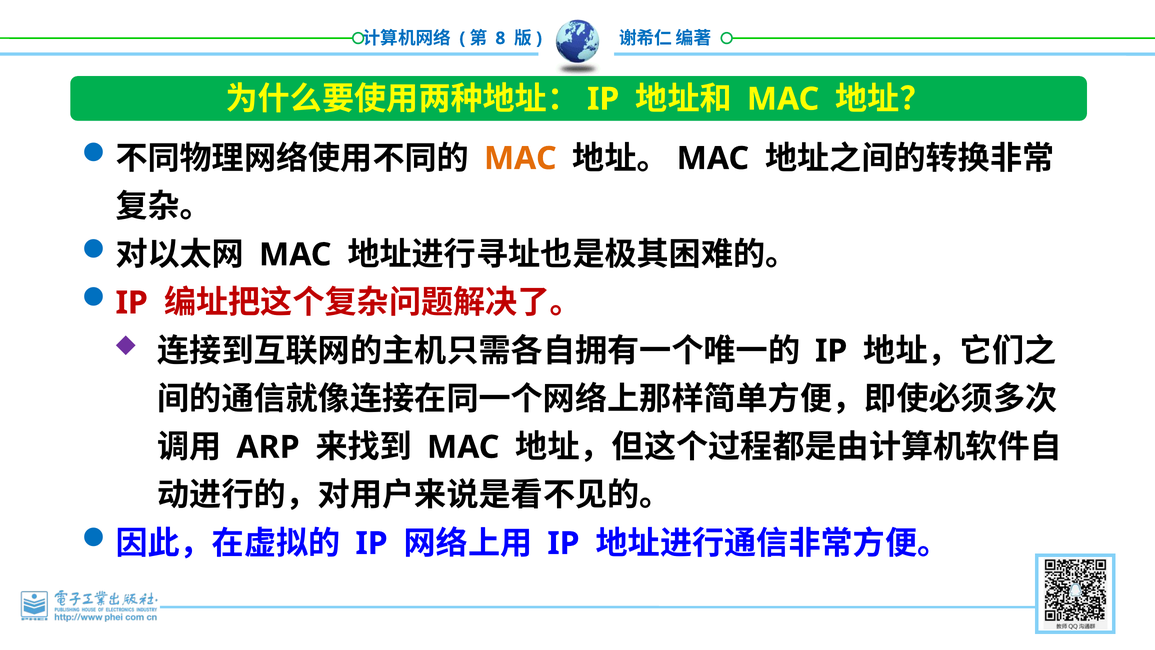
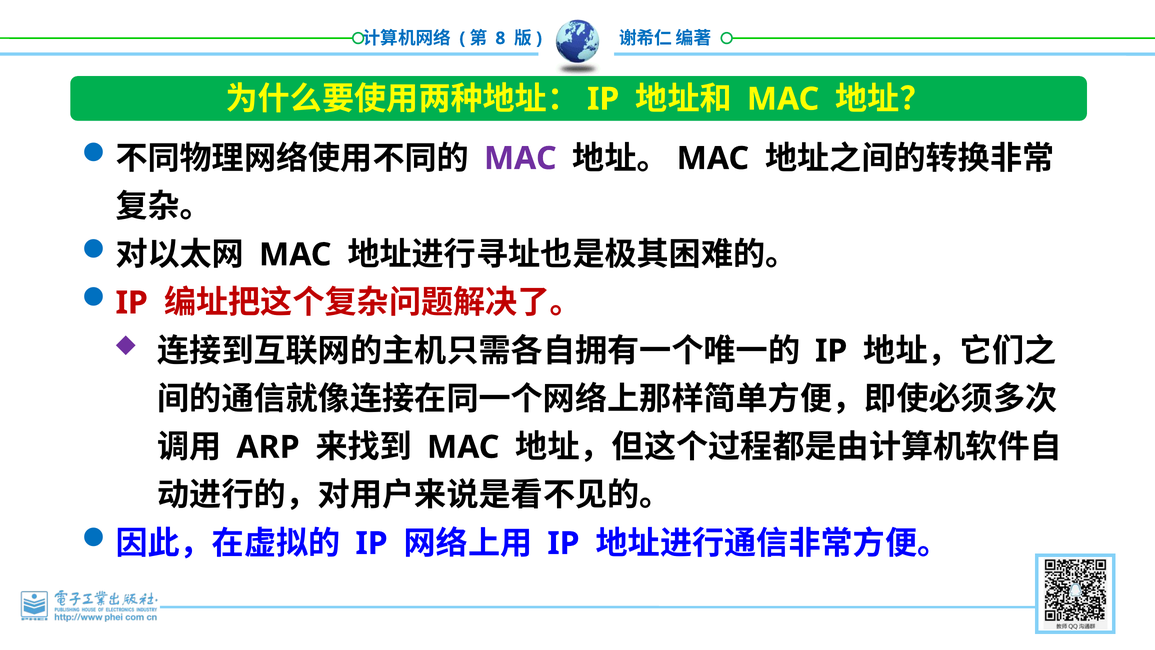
MAC at (520, 158) colour: orange -> purple
